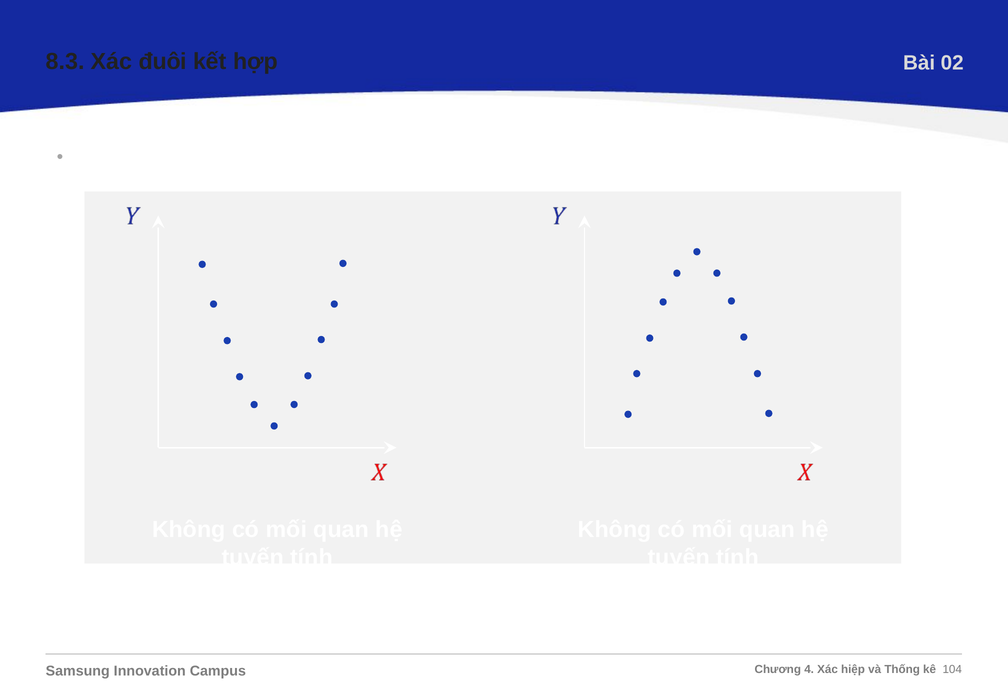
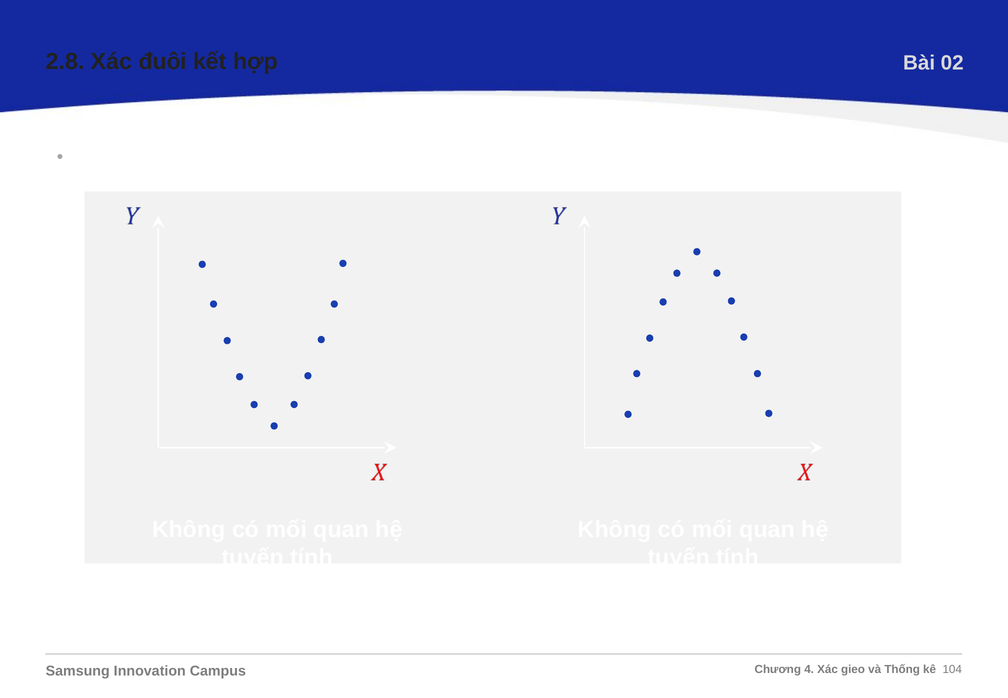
8.3: 8.3 -> 2.8
hiệp: hiệp -> gieo
